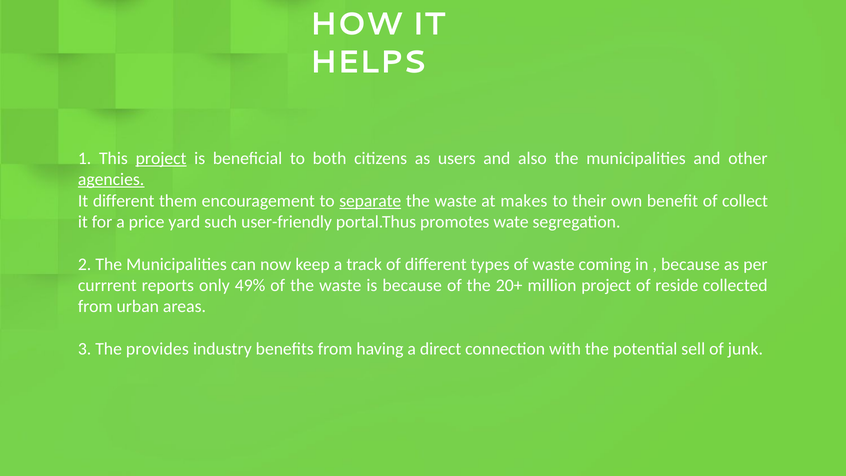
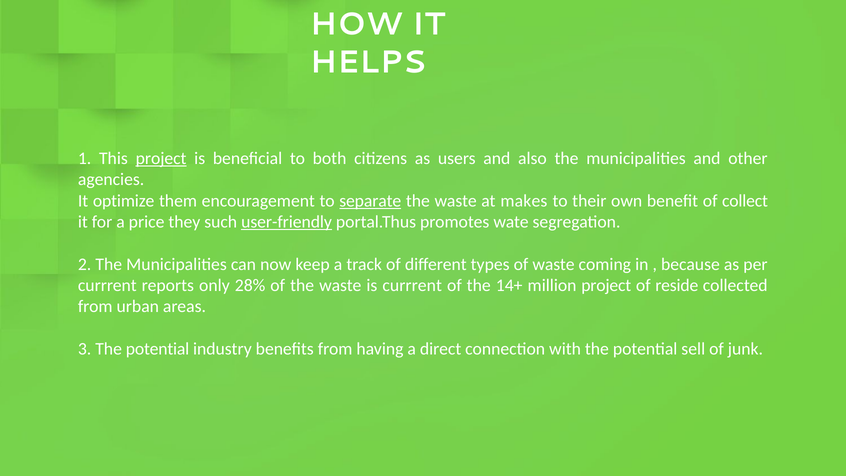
agencies underline: present -> none
It different: different -> optimize
yard: yard -> they
user-friendly underline: none -> present
49%: 49% -> 28%
is because: because -> currrent
20+: 20+ -> 14+
3 The provides: provides -> potential
